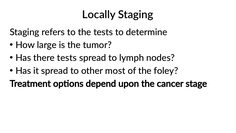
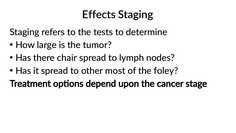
Locally: Locally -> Effects
there tests: tests -> chair
